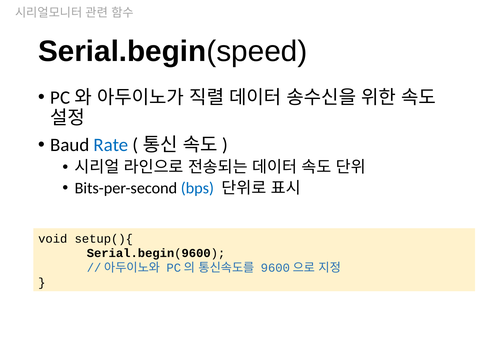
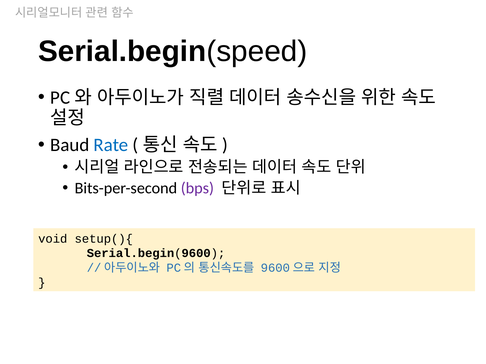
bps colour: blue -> purple
